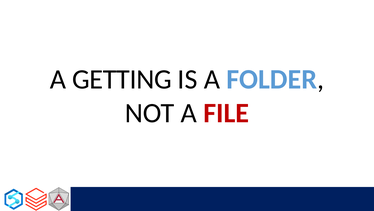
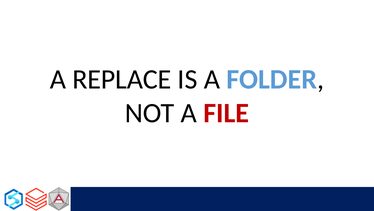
GETTING: GETTING -> REPLACE
